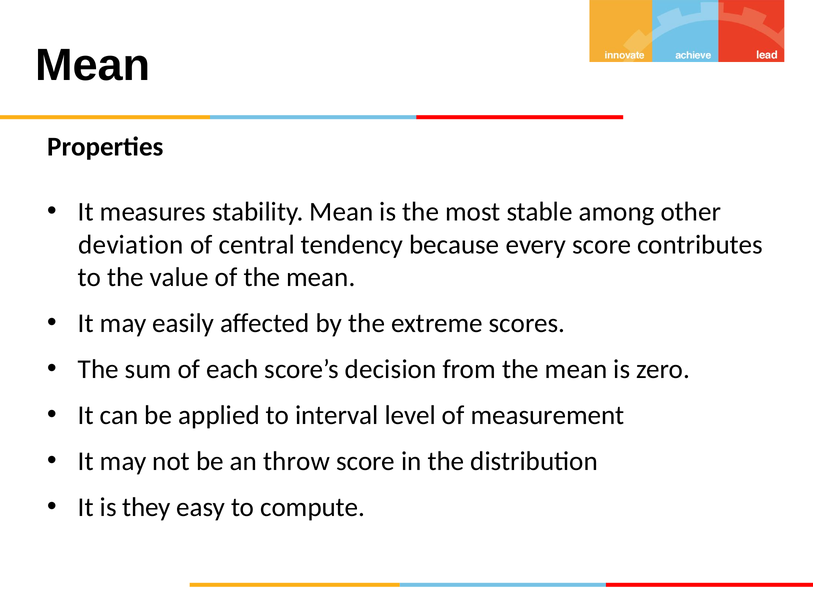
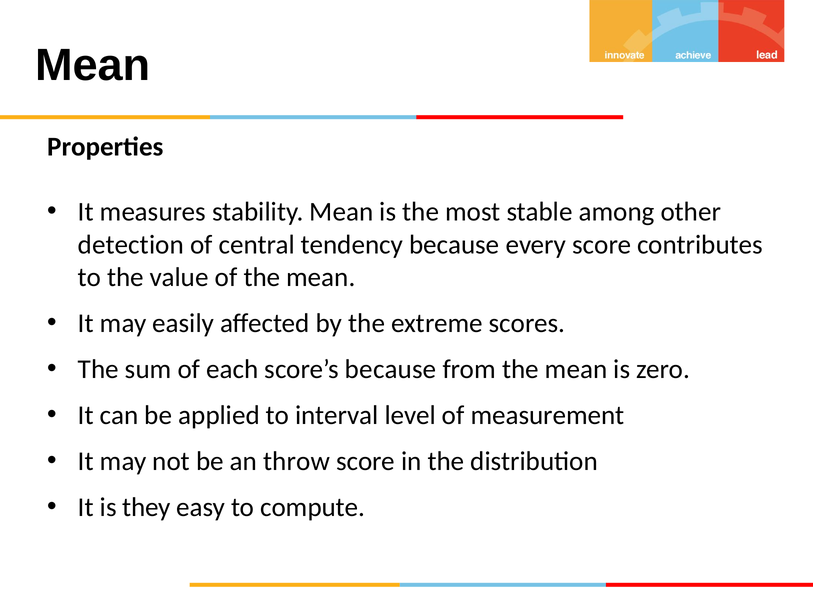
deviation: deviation -> detection
score’s decision: decision -> because
